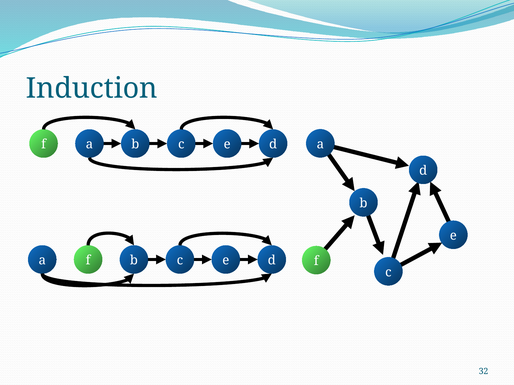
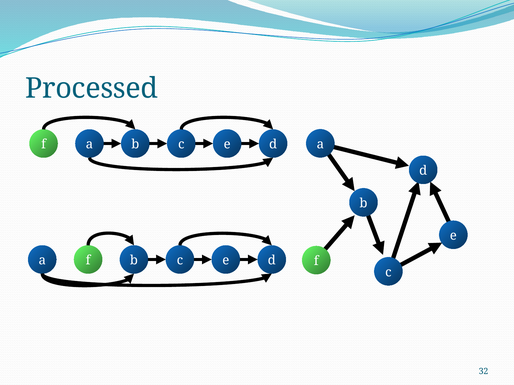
Induction: Induction -> Processed
